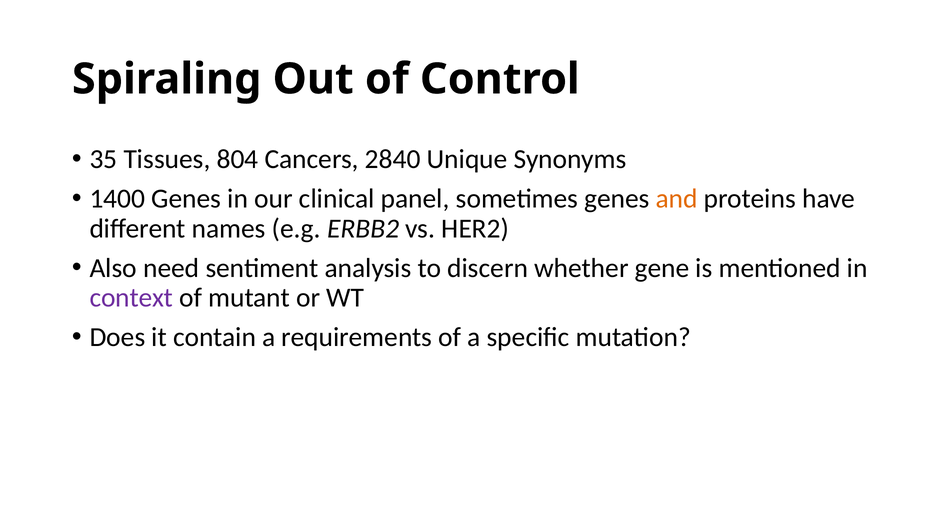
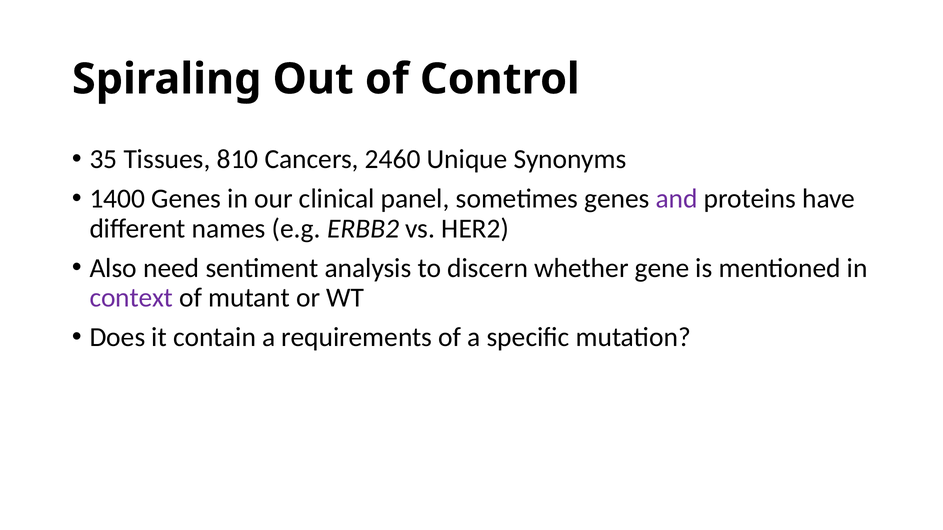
804: 804 -> 810
2840: 2840 -> 2460
and colour: orange -> purple
